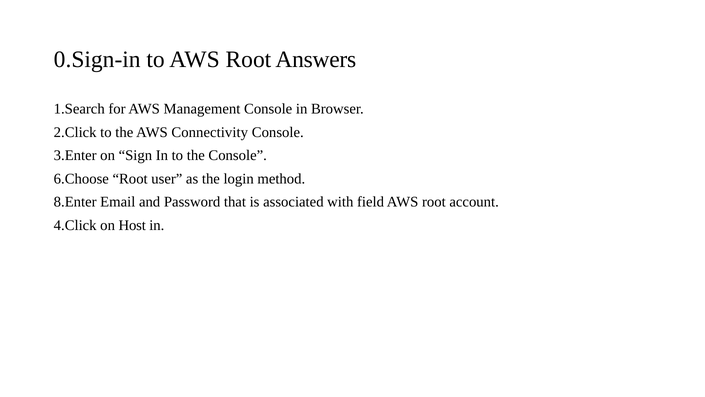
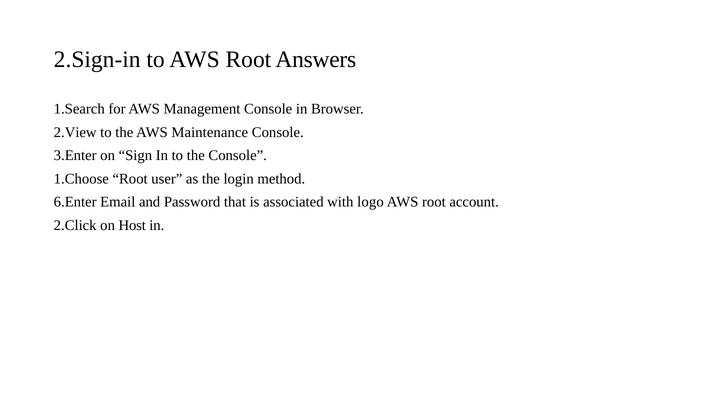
0.Sign-in: 0.Sign-in -> 2.Sign-in
2.Click: 2.Click -> 2.View
Connectivity: Connectivity -> Maintenance
6.Choose: 6.Choose -> 1.Choose
8.Enter: 8.Enter -> 6.Enter
field: field -> logo
4.Click: 4.Click -> 2.Click
